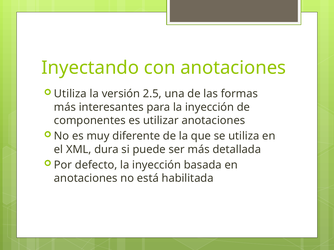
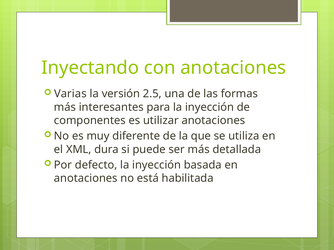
Utiliza at (70, 94): Utiliza -> Varias
